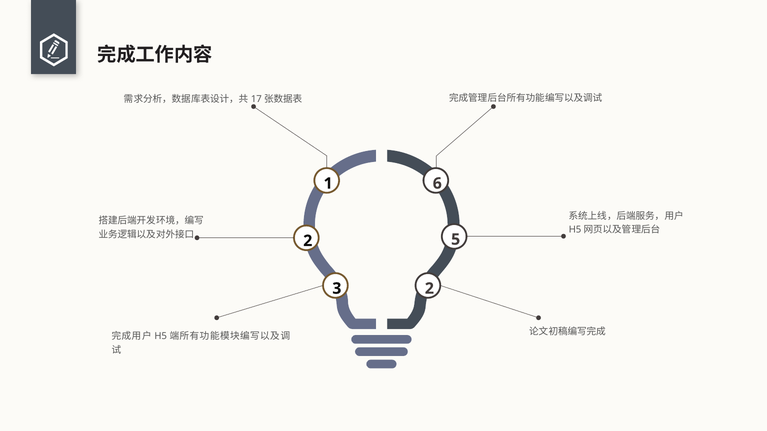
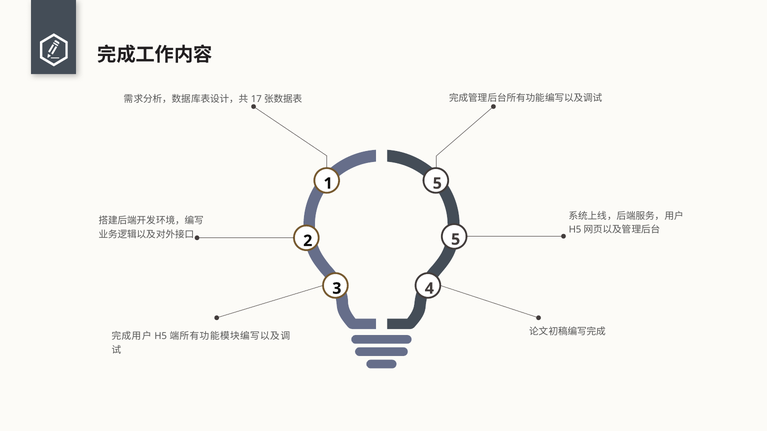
1 6: 6 -> 5
3 2: 2 -> 4
